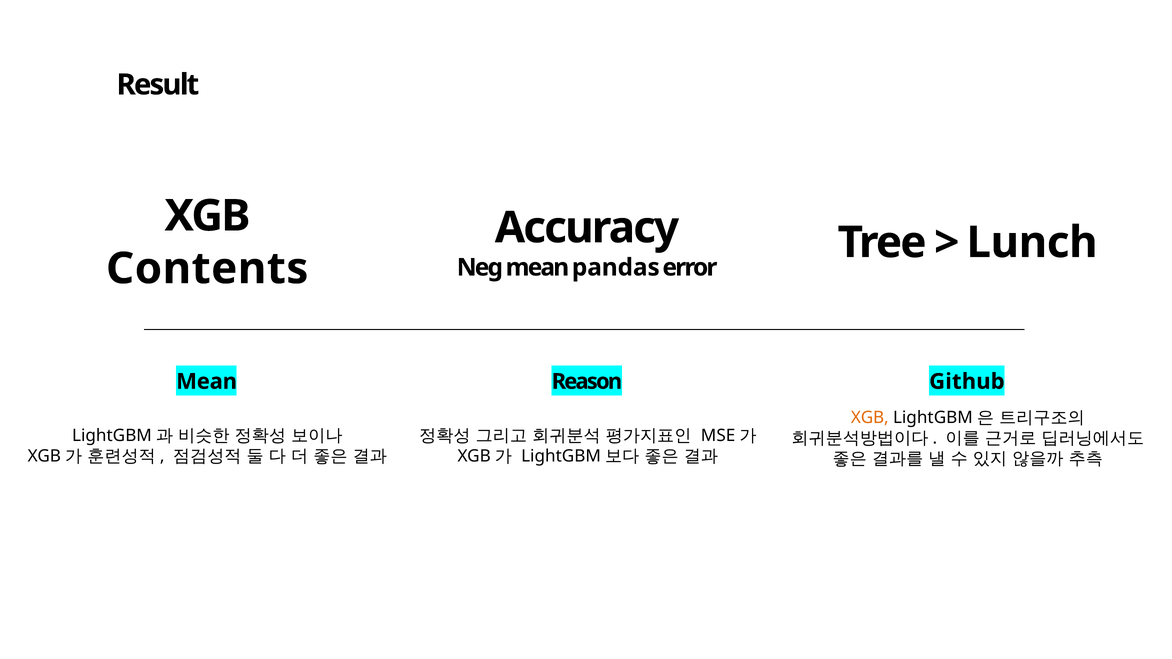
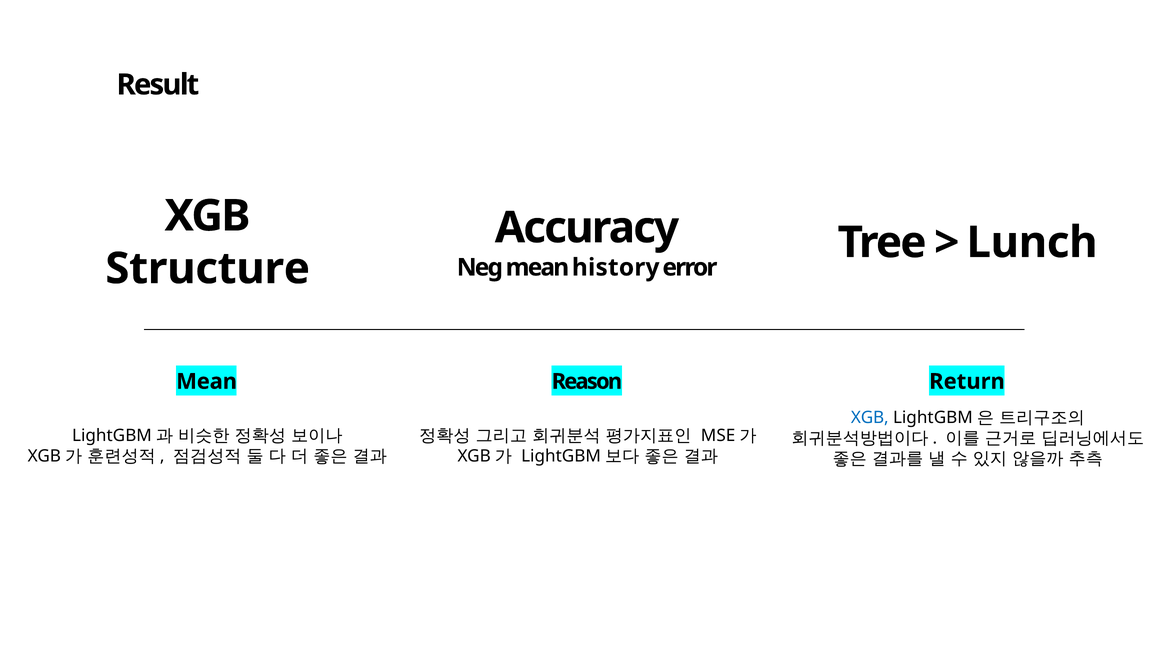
Contents: Contents -> Structure
pandas: pandas -> history
Github: Github -> Return
XGB at (870, 418) colour: orange -> blue
